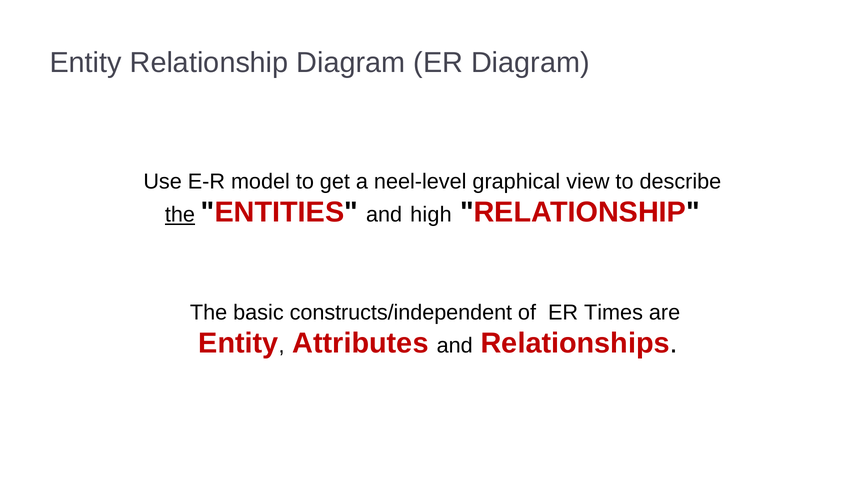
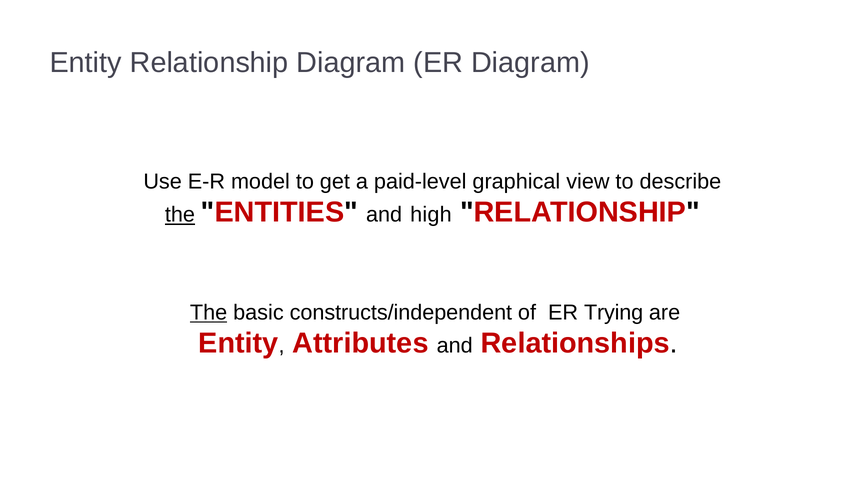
neel-level: neel-level -> paid-level
The at (209, 312) underline: none -> present
Times: Times -> Trying
